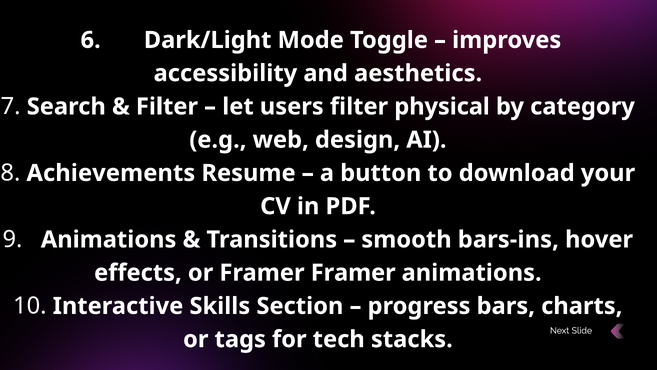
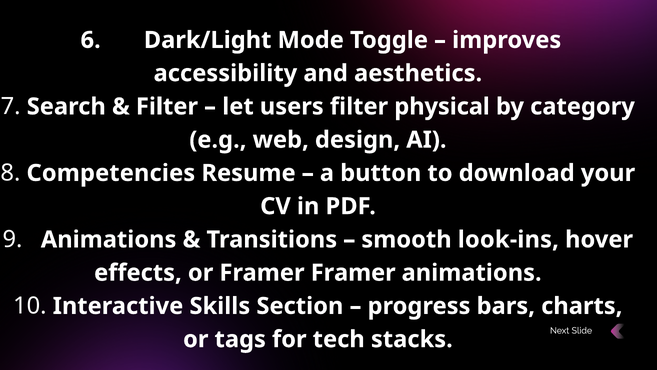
Achievements: Achievements -> Competencies
bars-ins: bars-ins -> look-ins
